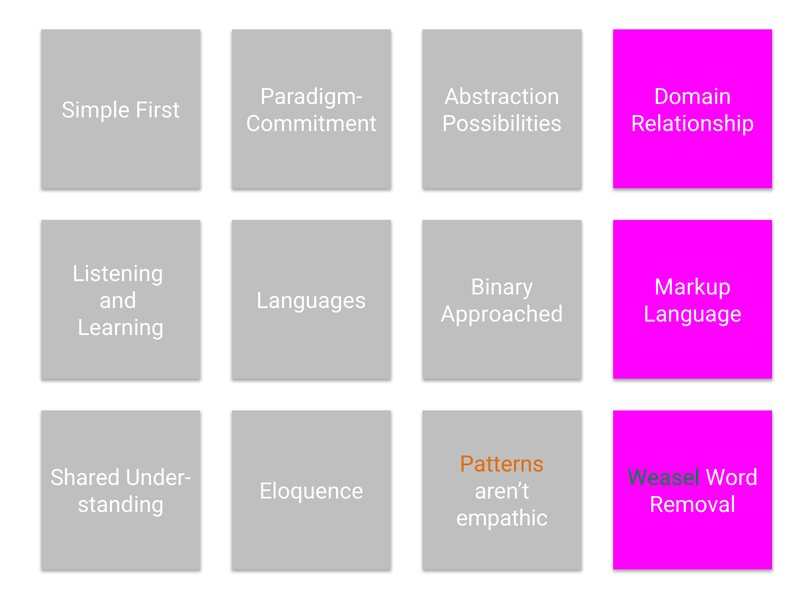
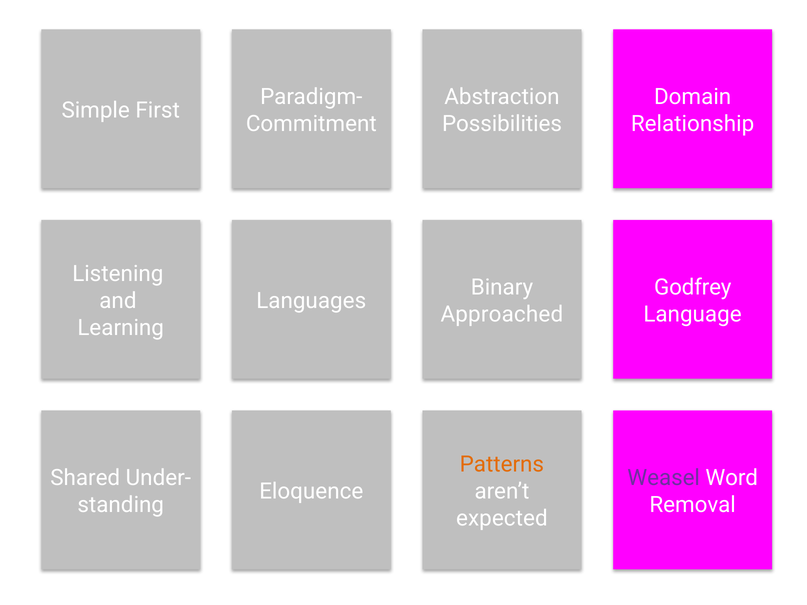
Markup: Markup -> Godfrey
Weasel colour: green -> purple
empathic: empathic -> expected
